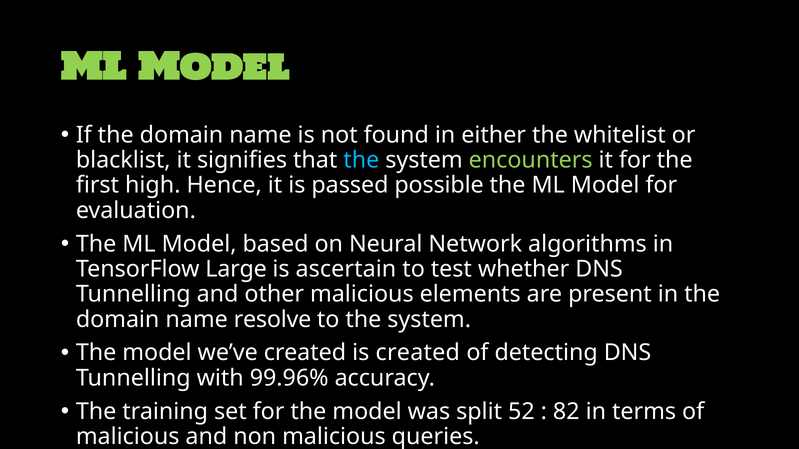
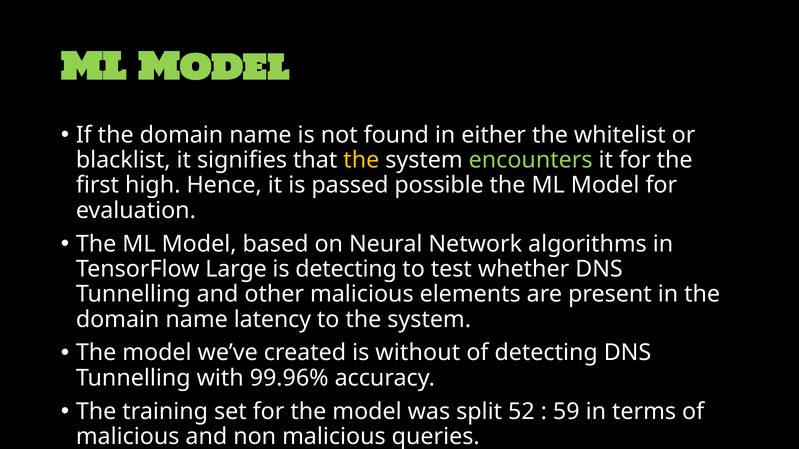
the at (361, 160) colour: light blue -> yellow
is ascertain: ascertain -> detecting
resolve: resolve -> latency
is created: created -> without
82: 82 -> 59
